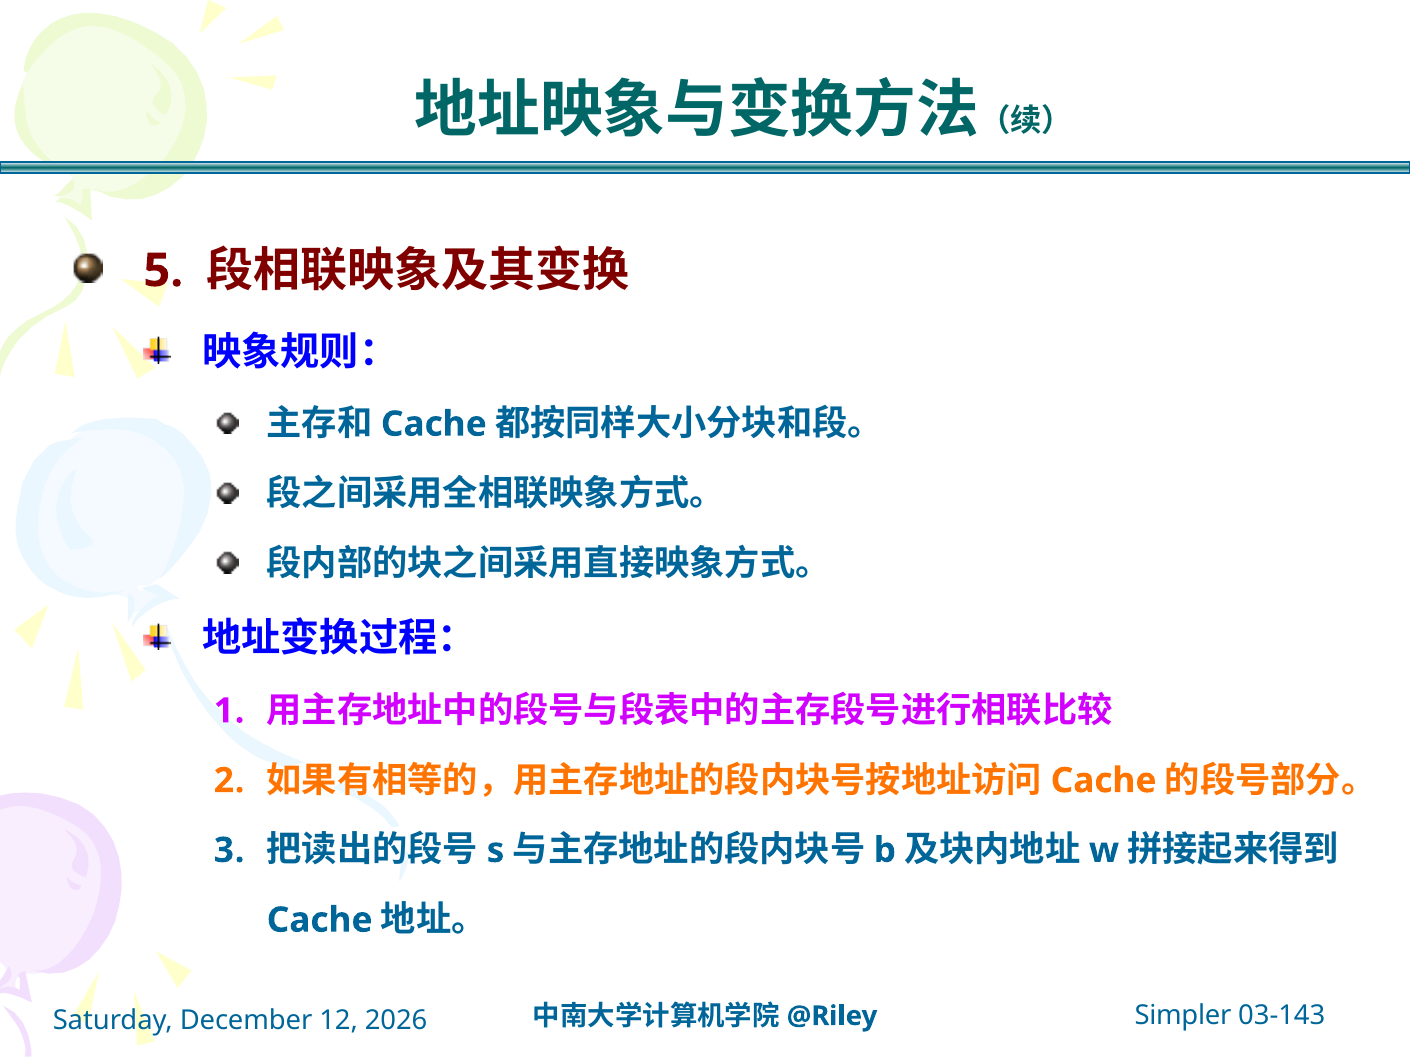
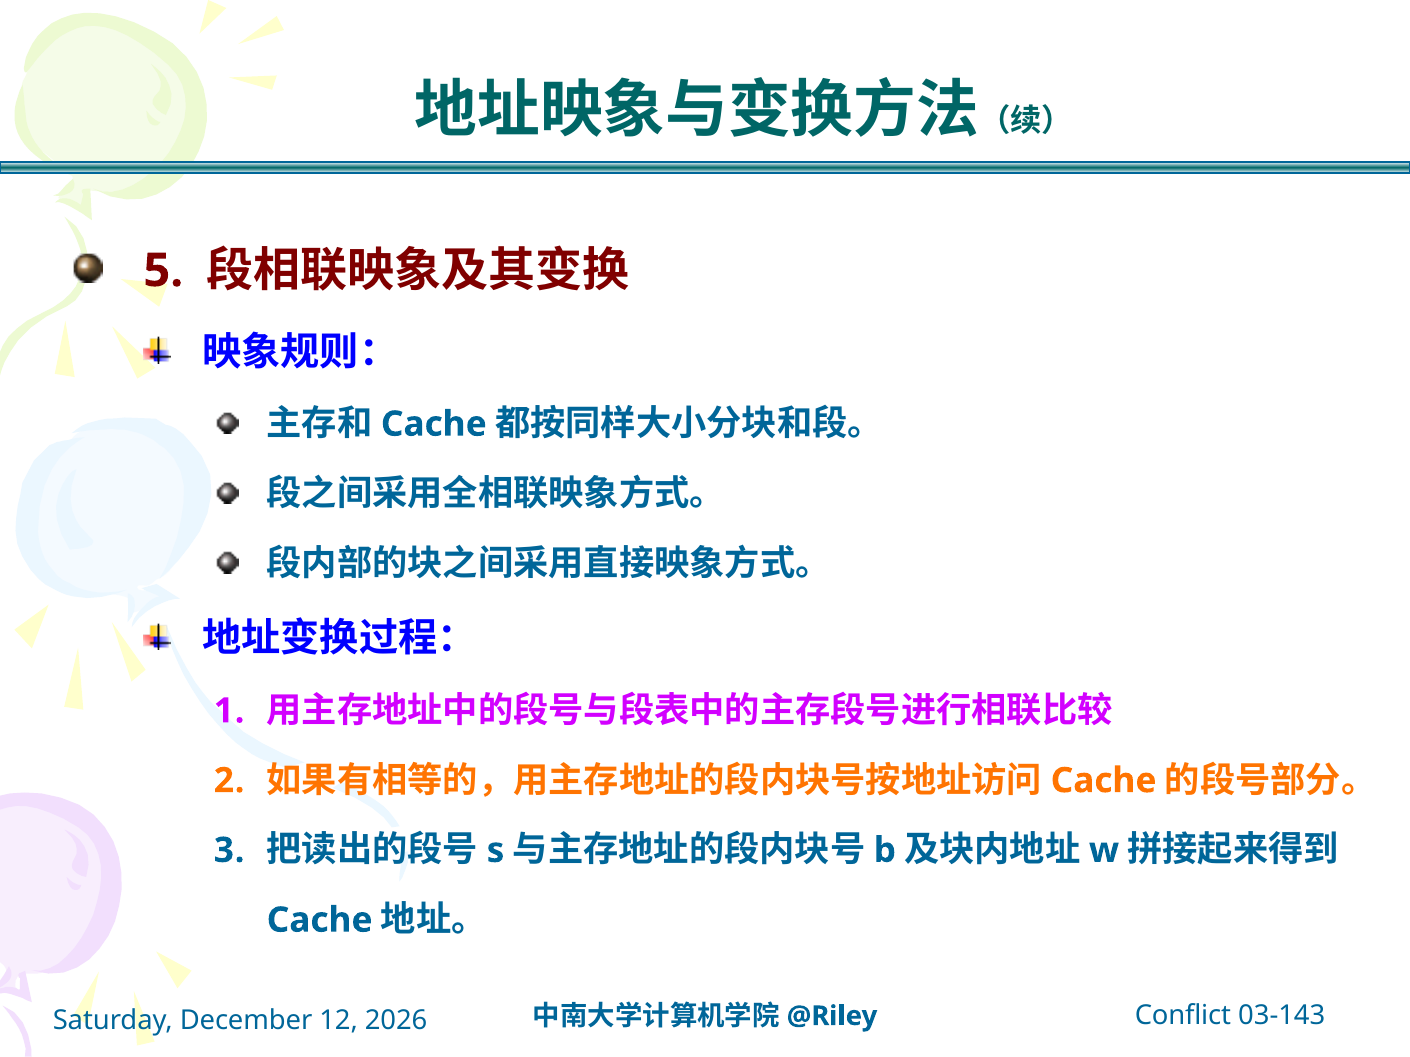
Simpler: Simpler -> Conflict
